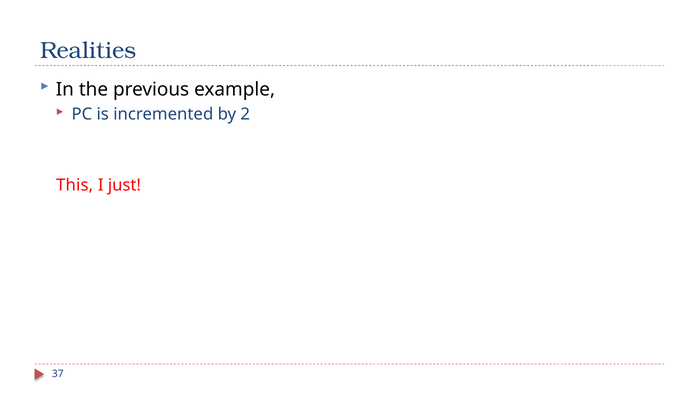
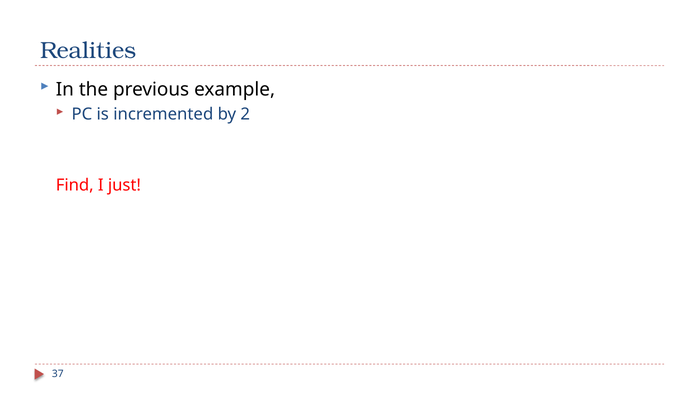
This: This -> Find
